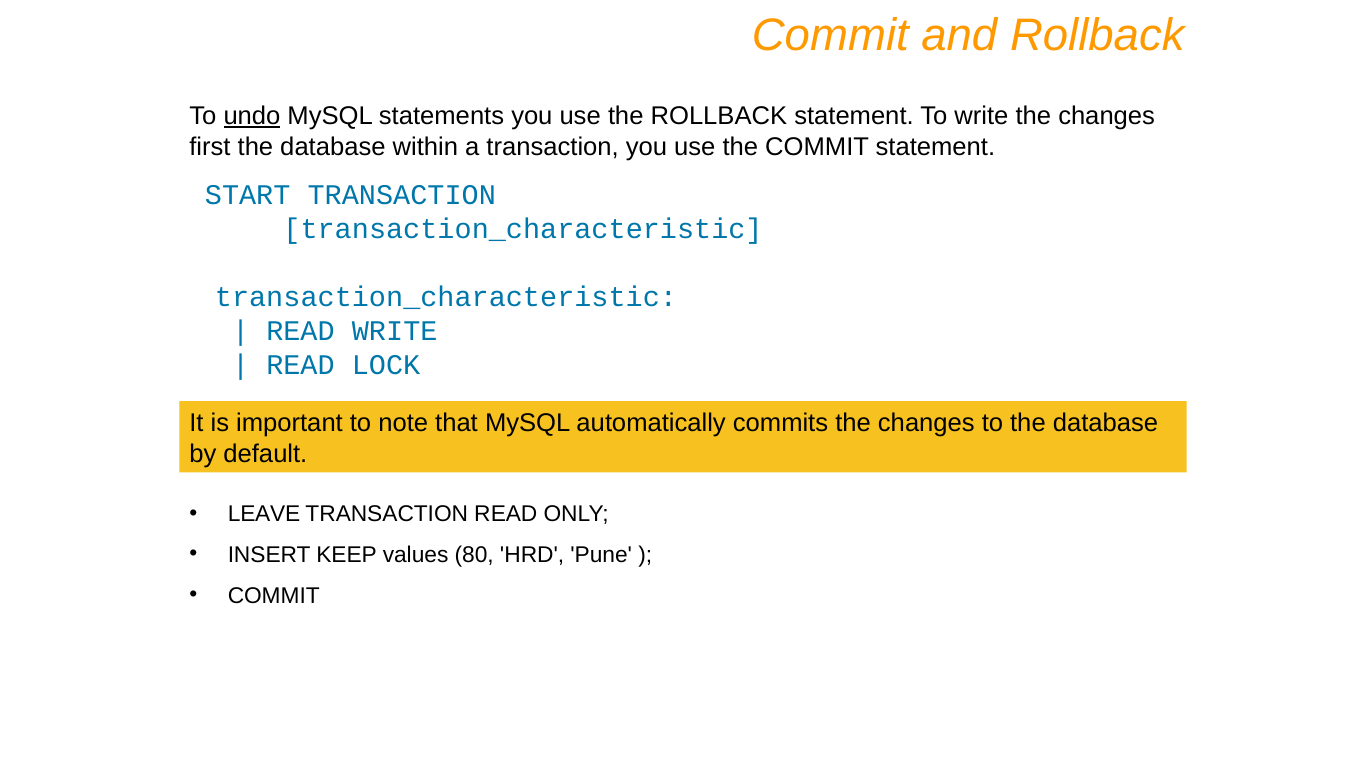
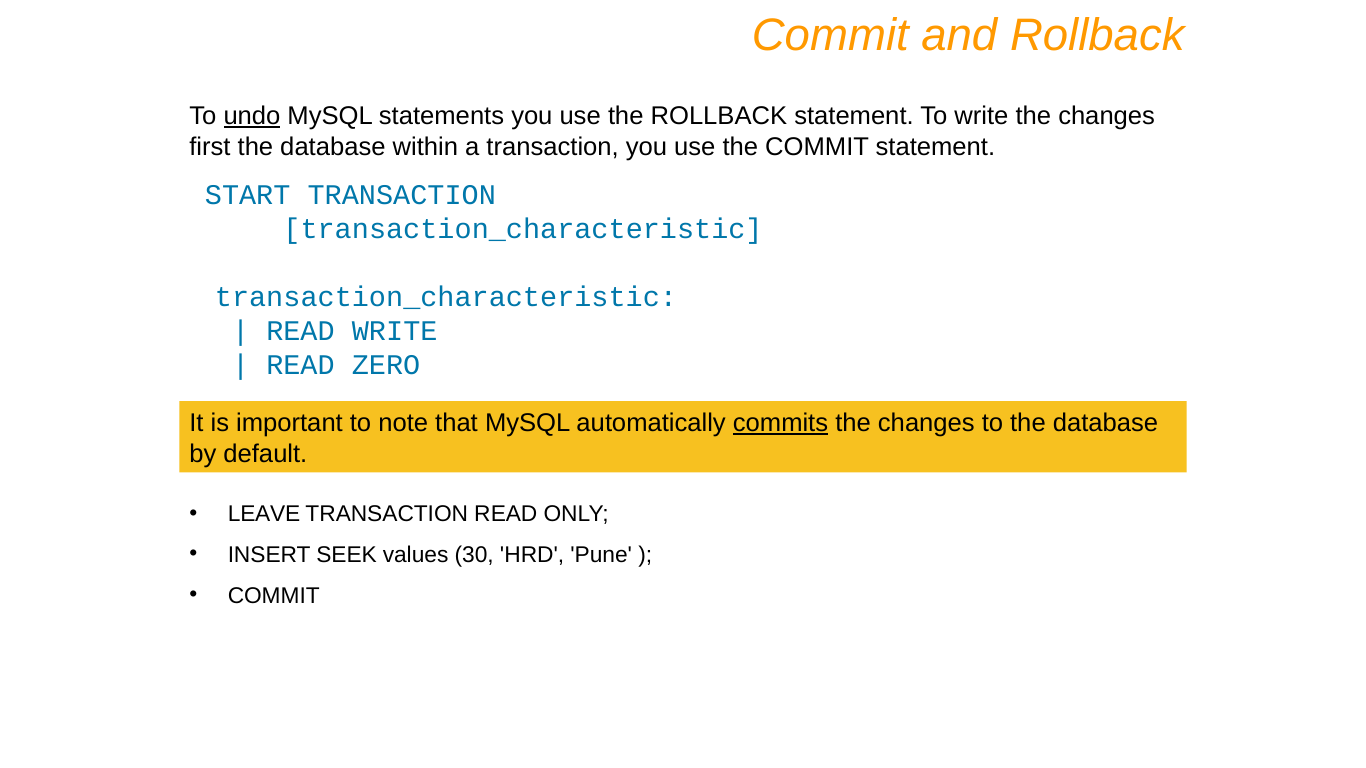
LOCK: LOCK -> ZERO
commits underline: none -> present
KEEP: KEEP -> SEEK
80: 80 -> 30
